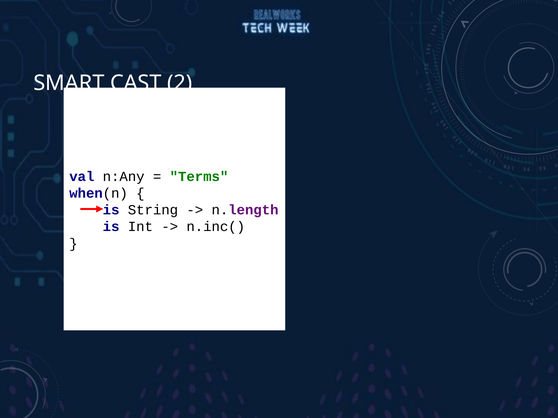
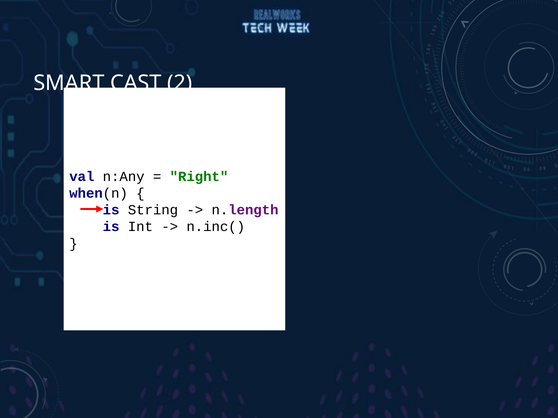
Terms: Terms -> Right
